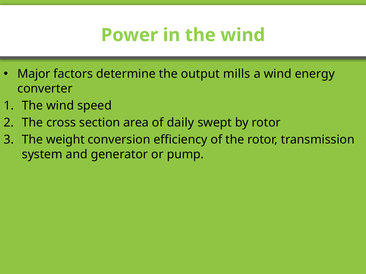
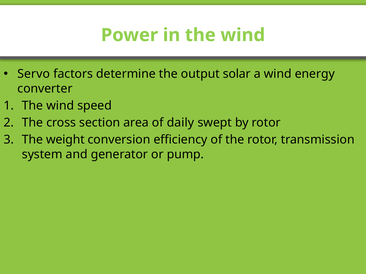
Major: Major -> Servo
mills: mills -> solar
